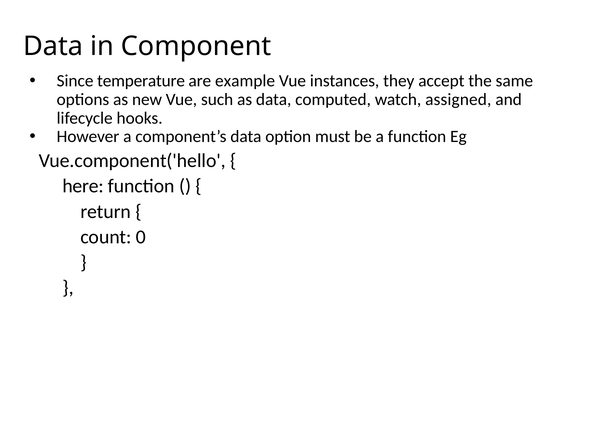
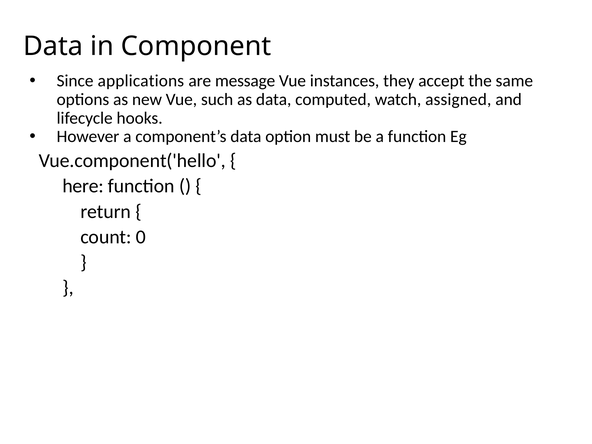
temperature: temperature -> applications
example: example -> message
